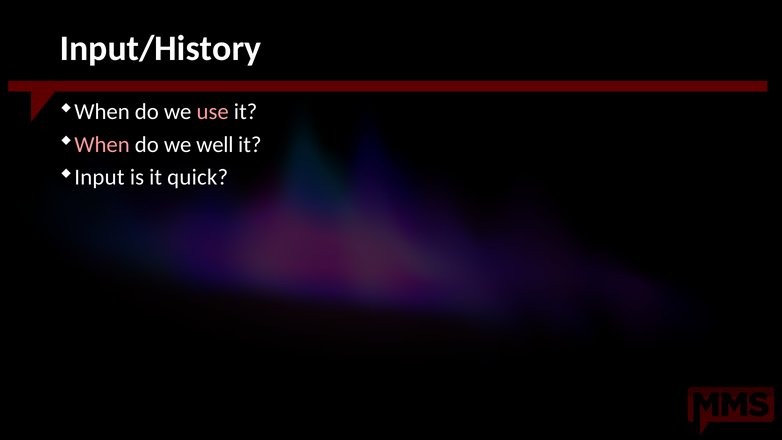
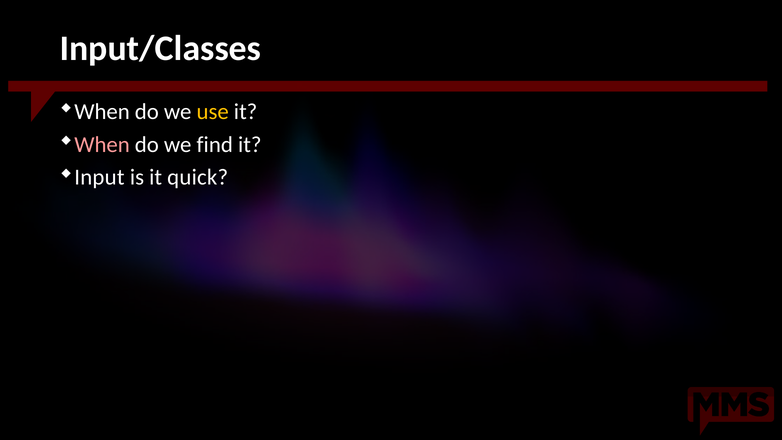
Input/History: Input/History -> Input/Classes
use colour: pink -> yellow
well: well -> find
